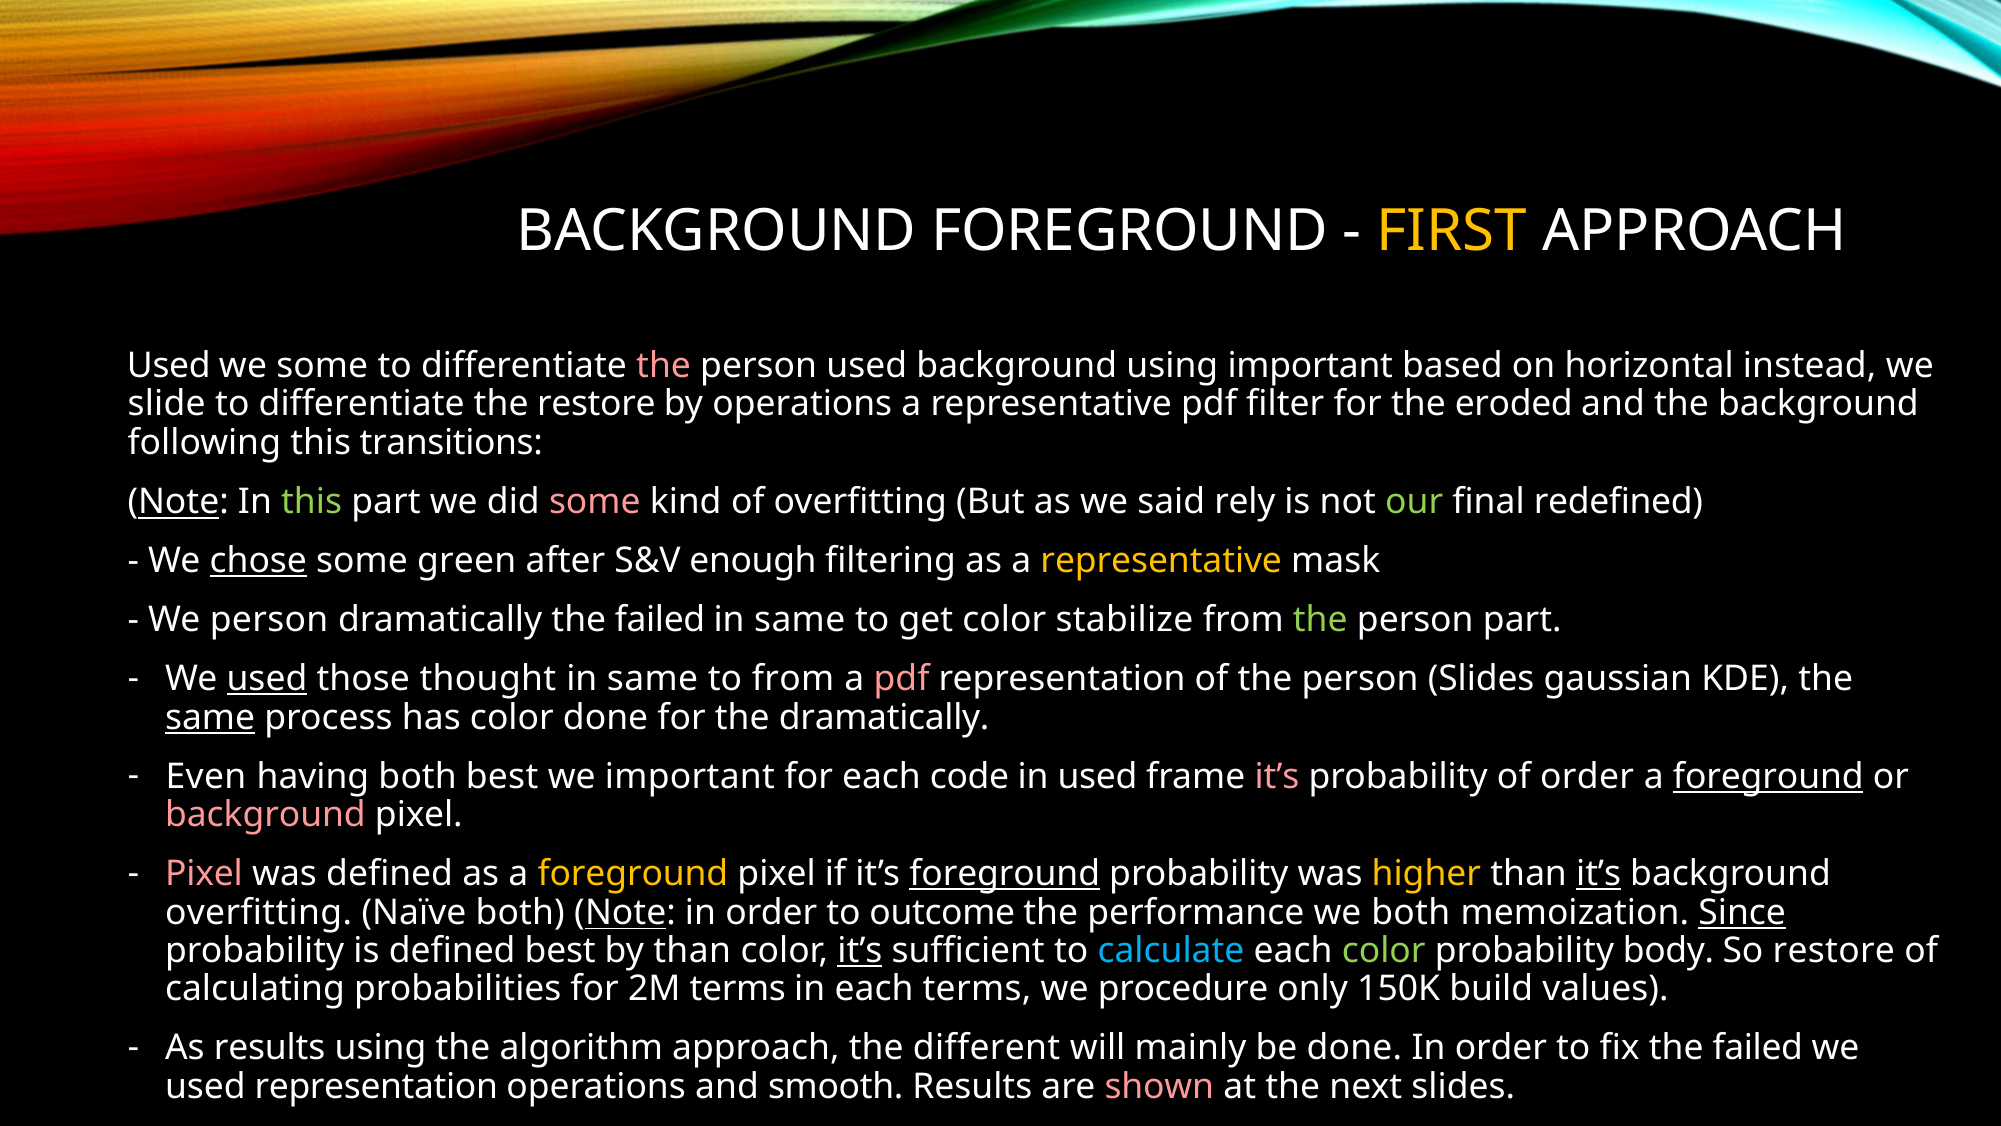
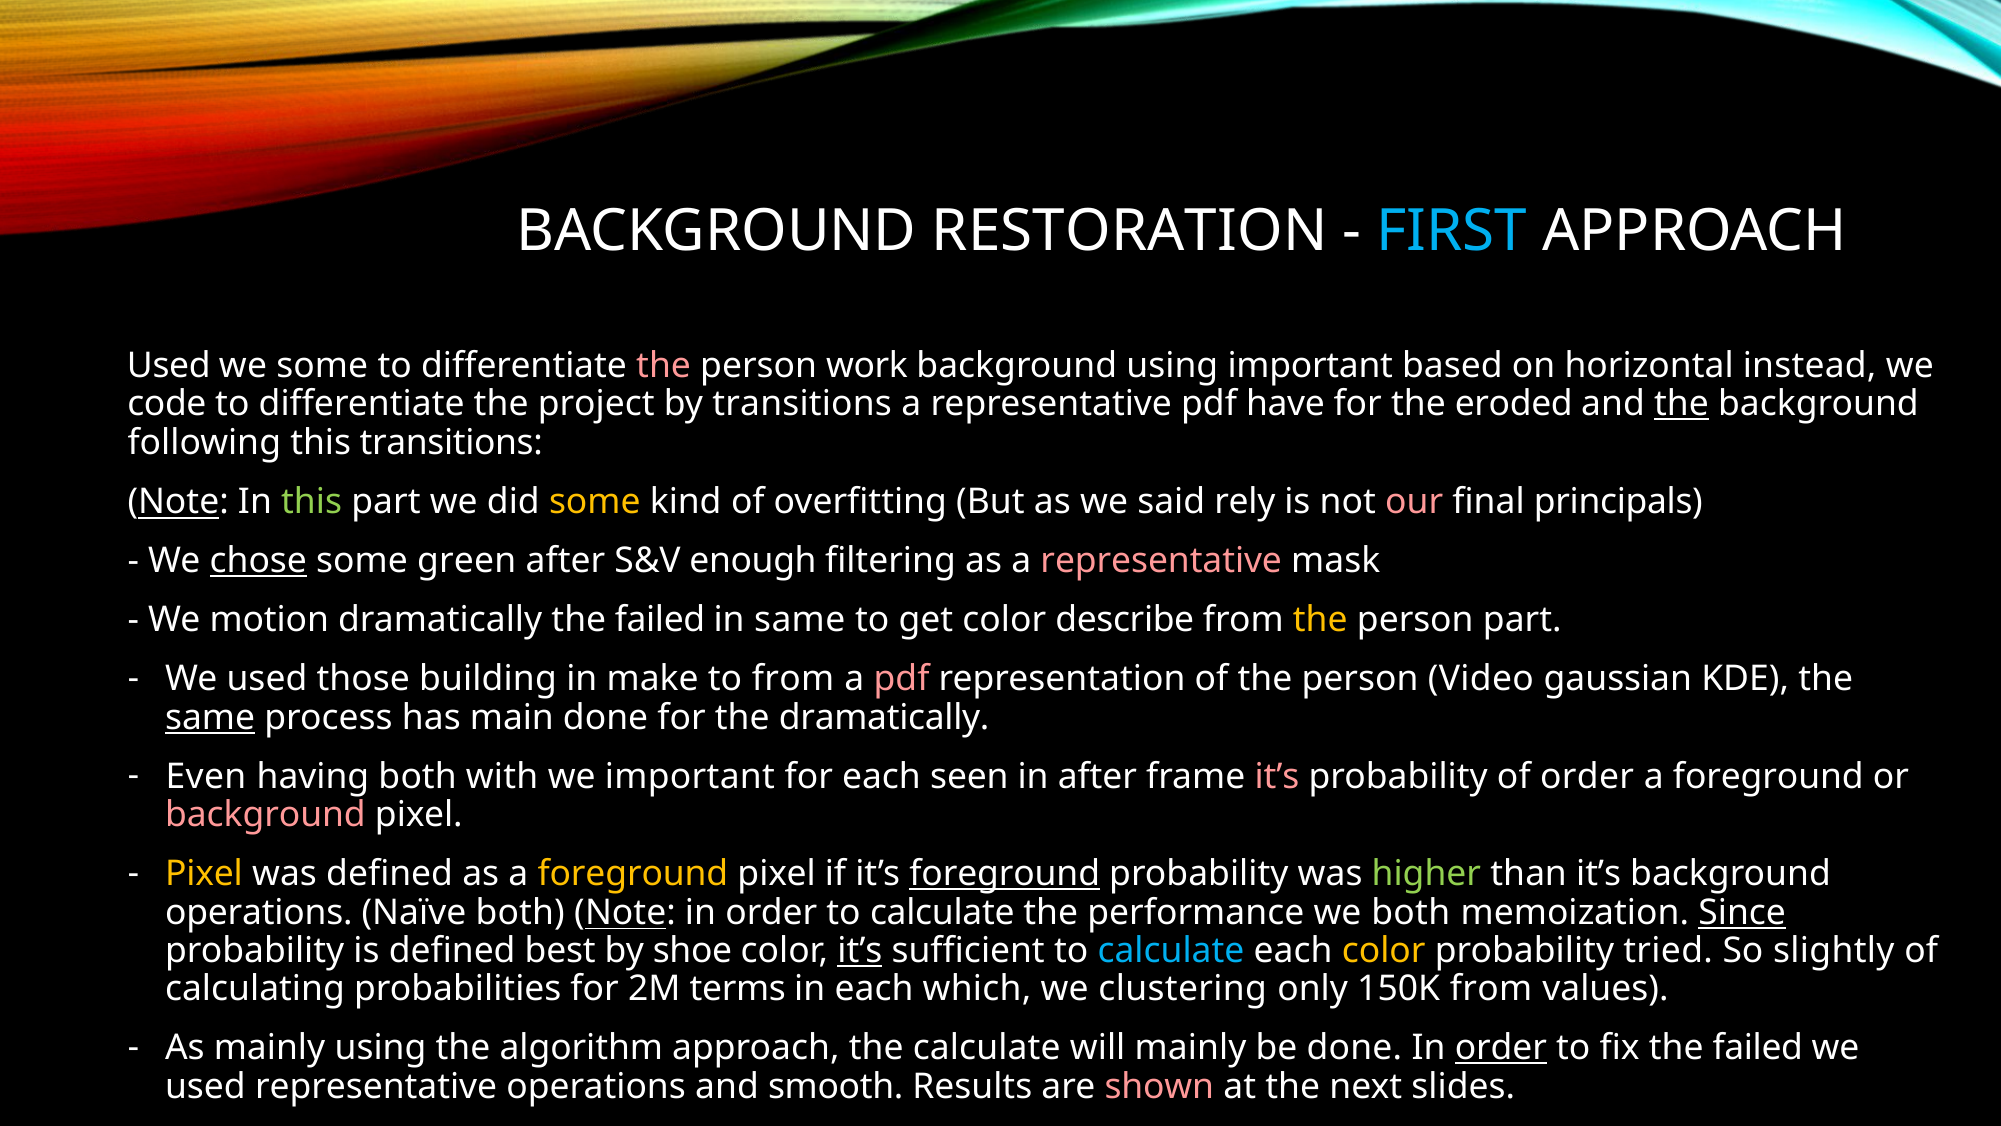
BACKGROUND FOREGROUND: FOREGROUND -> RESTORATION
FIRST colour: yellow -> light blue
person used: used -> work
slide: slide -> code
the restore: restore -> project
by operations: operations -> transitions
filter: filter -> have
the at (1681, 404) underline: none -> present
some at (595, 501) colour: pink -> yellow
our colour: light green -> pink
redefined: redefined -> principals
representative at (1161, 561) colour: yellow -> pink
We person: person -> motion
stabilize: stabilize -> describe
the at (1320, 620) colour: light green -> yellow
used at (267, 679) underline: present -> none
thought: thought -> building
same at (652, 679): same -> make
person Slides: Slides -> Video
has color: color -> main
both best: best -> with
code: code -> seen
in used: used -> after
foreground at (1768, 776) underline: present -> none
Pixel at (204, 874) colour: pink -> yellow
higher colour: yellow -> light green
it’s at (1599, 874) underline: present -> none
overfitting at (259, 912): overfitting -> operations
order to outcome: outcome -> calculate
by than: than -> shoe
color at (1384, 950) colour: light green -> yellow
body: body -> tried
So restore: restore -> slightly
each terms: terms -> which
procedure: procedure -> clustering
150K build: build -> from
As results: results -> mainly
the different: different -> calculate
order at (1501, 1048) underline: none -> present
used representation: representation -> representative
